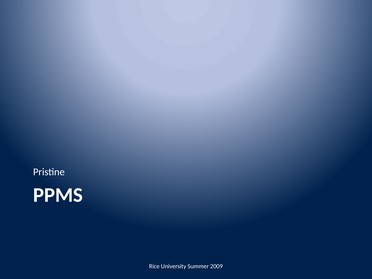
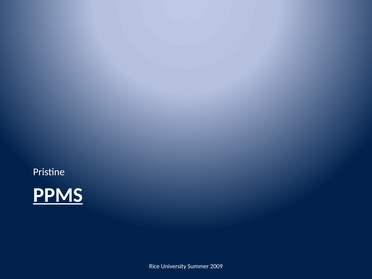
PPMS underline: none -> present
